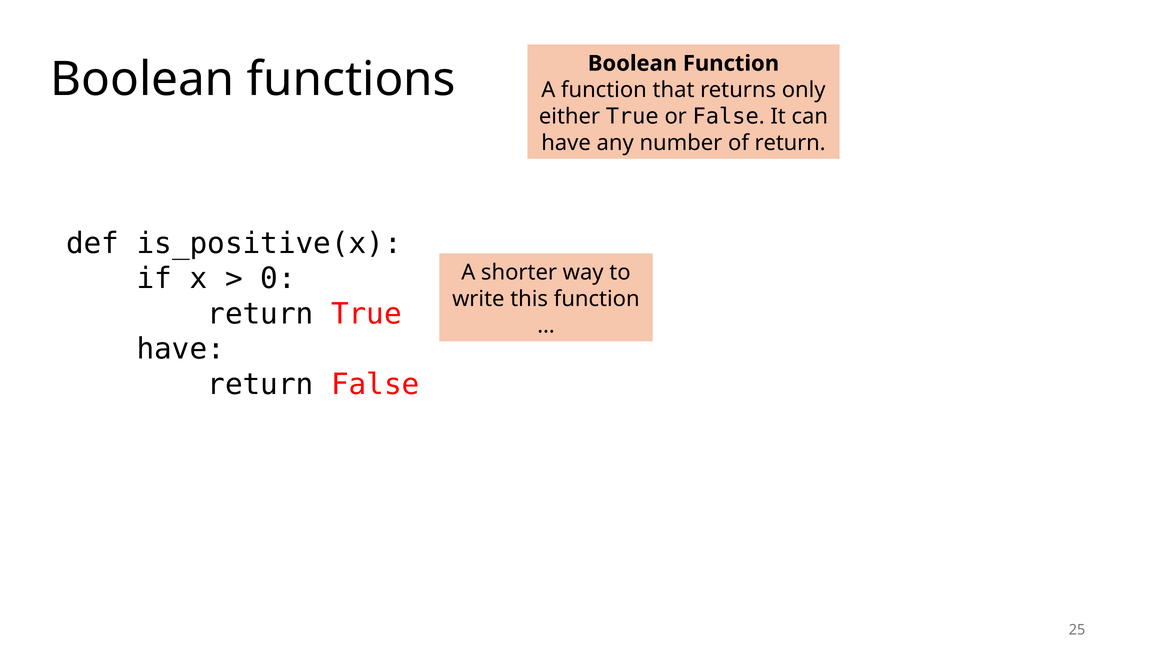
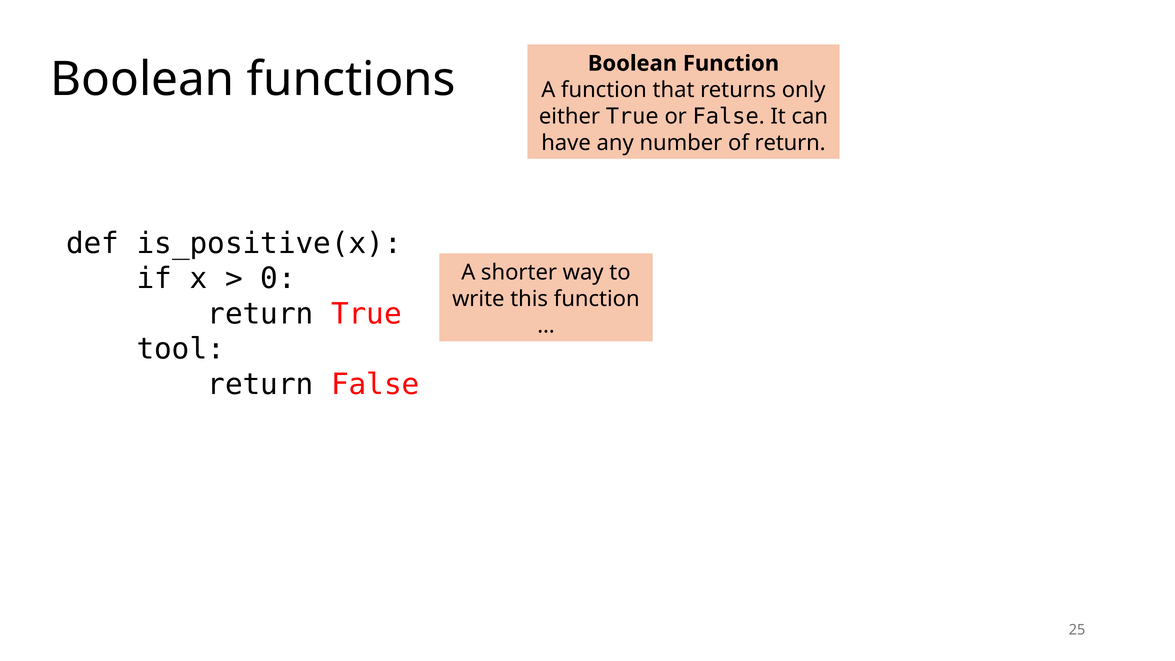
have at (181, 349): have -> tool
